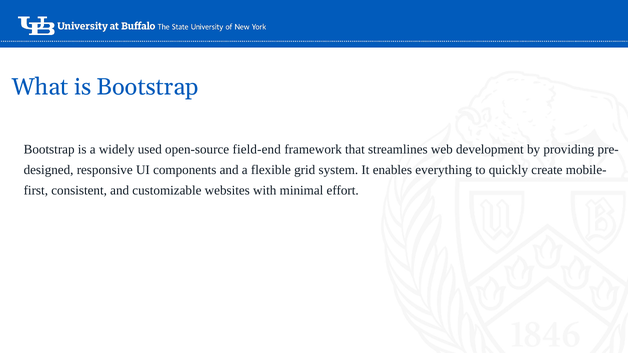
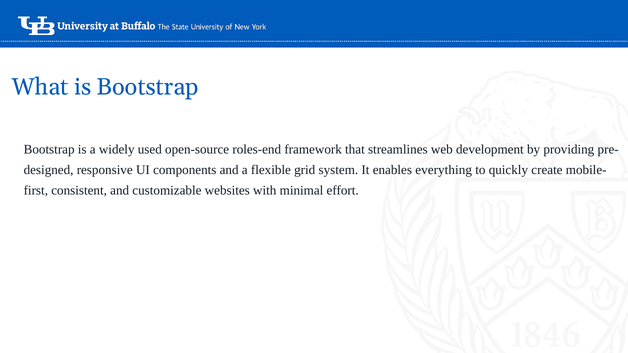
field-end: field-end -> roles-end
